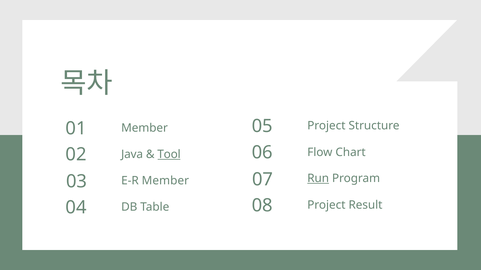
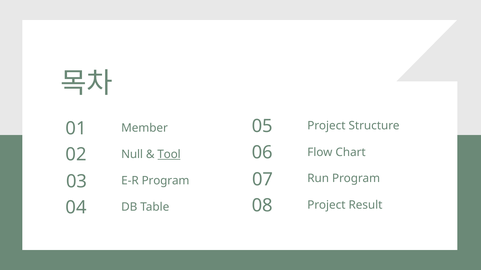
Java: Java -> Null
Run underline: present -> none
E-R Member: Member -> Program
